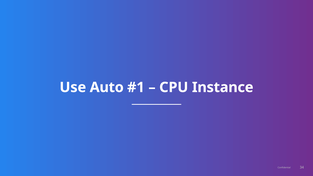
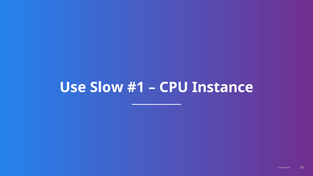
Auto: Auto -> Slow
